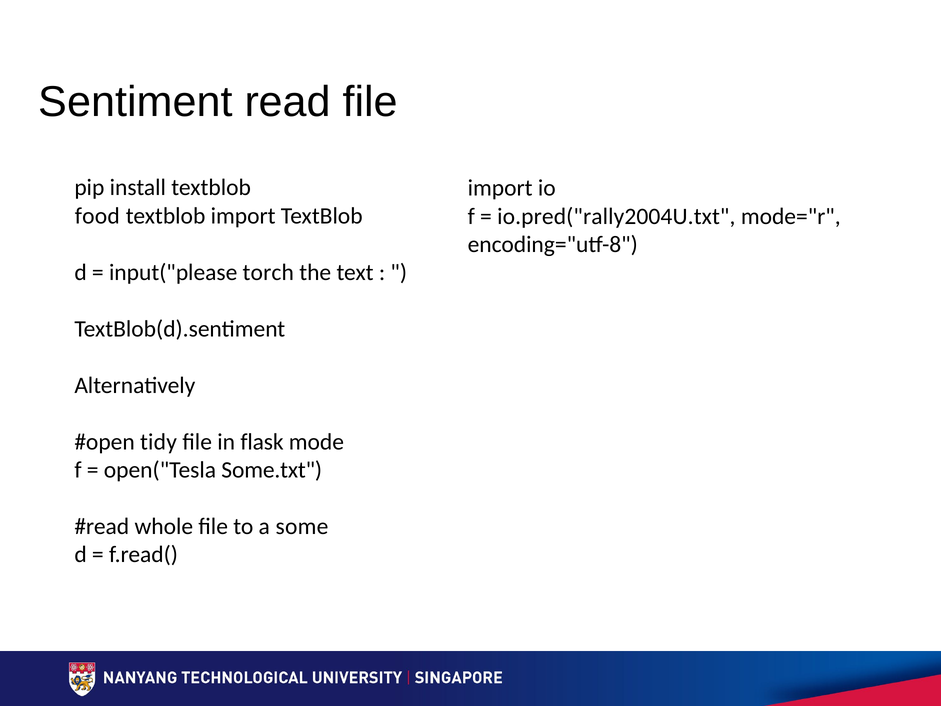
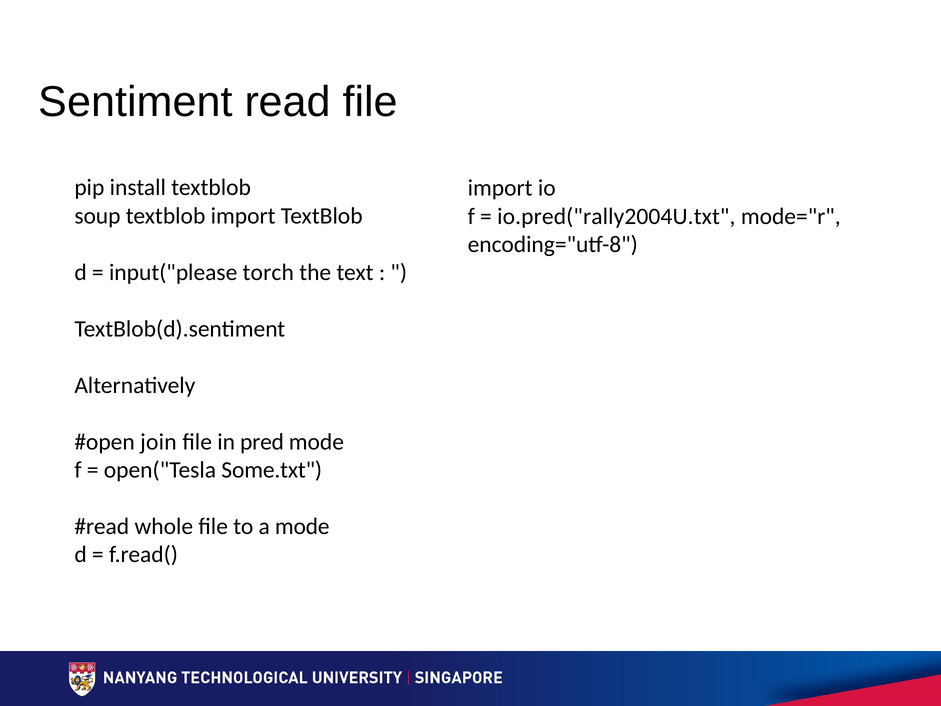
food: food -> soup
tidy: tidy -> join
flask: flask -> pred
a some: some -> mode
